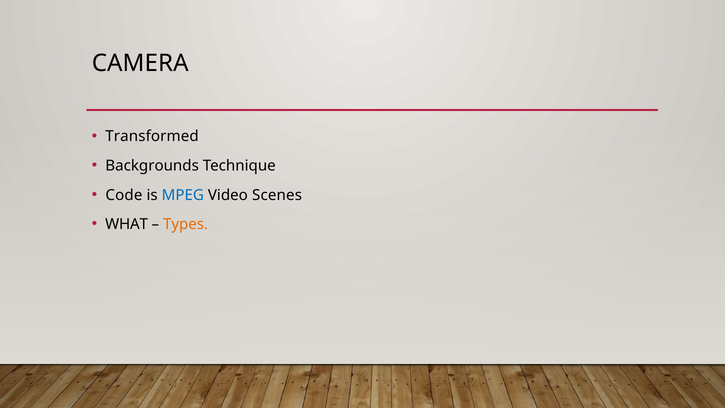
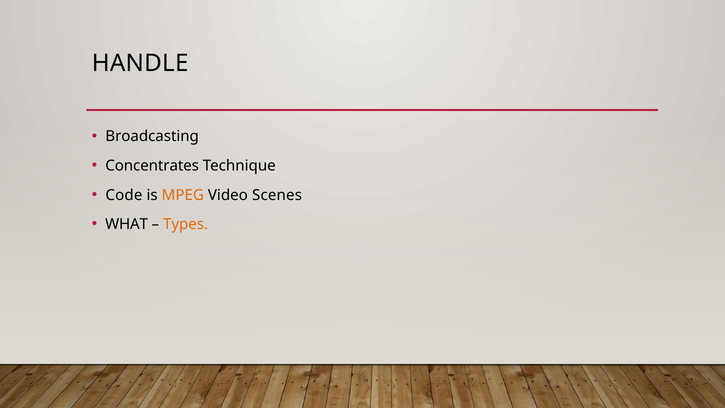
CAMERA: CAMERA -> HANDLE
Transformed: Transformed -> Broadcasting
Backgrounds: Backgrounds -> Concentrates
MPEG colour: blue -> orange
